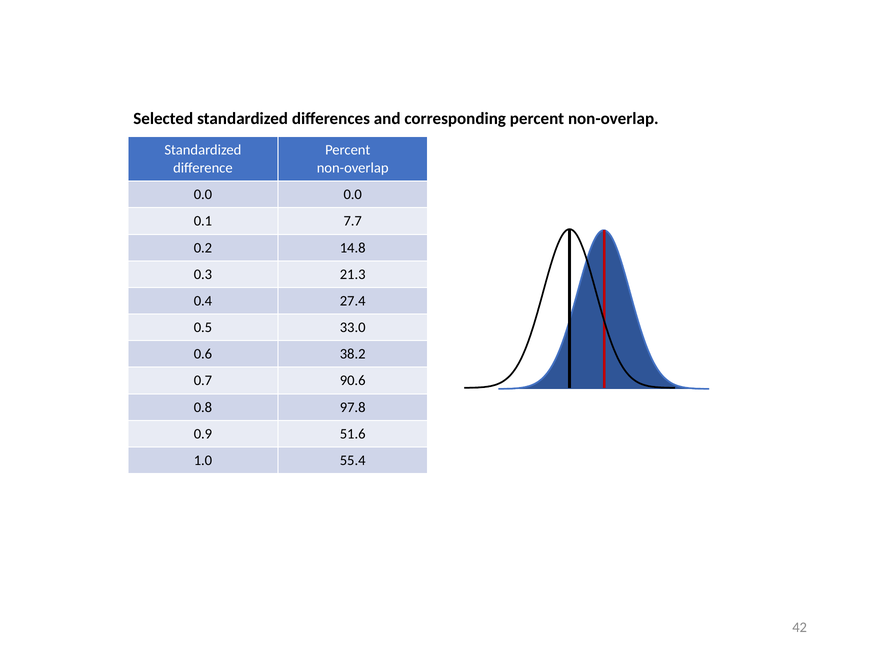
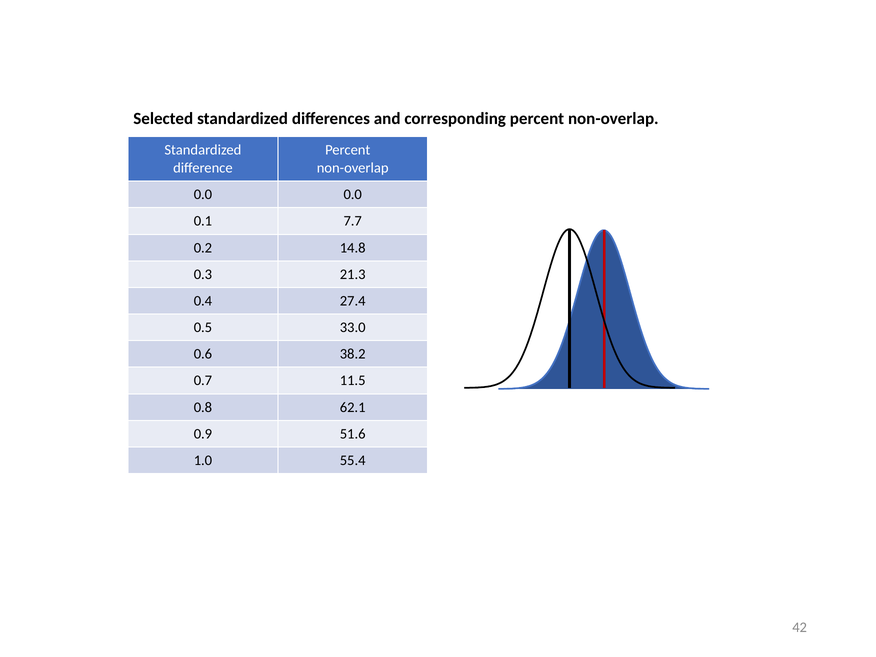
90.6: 90.6 -> 11.5
97.8: 97.8 -> 62.1
